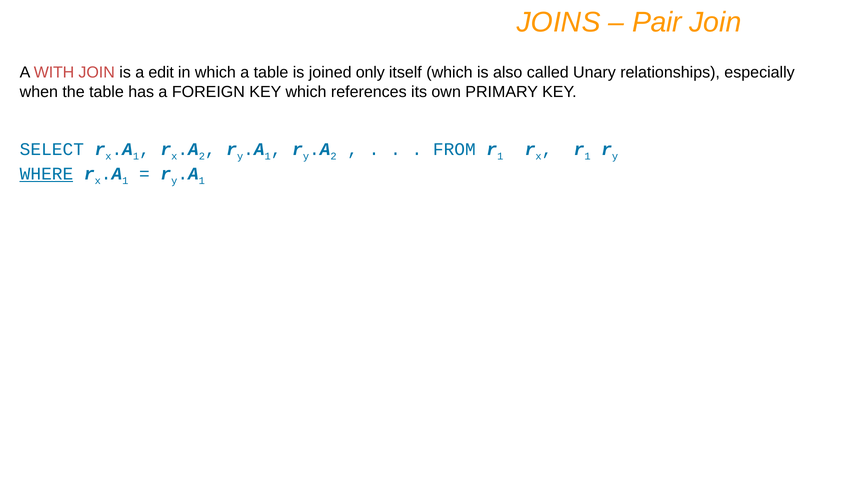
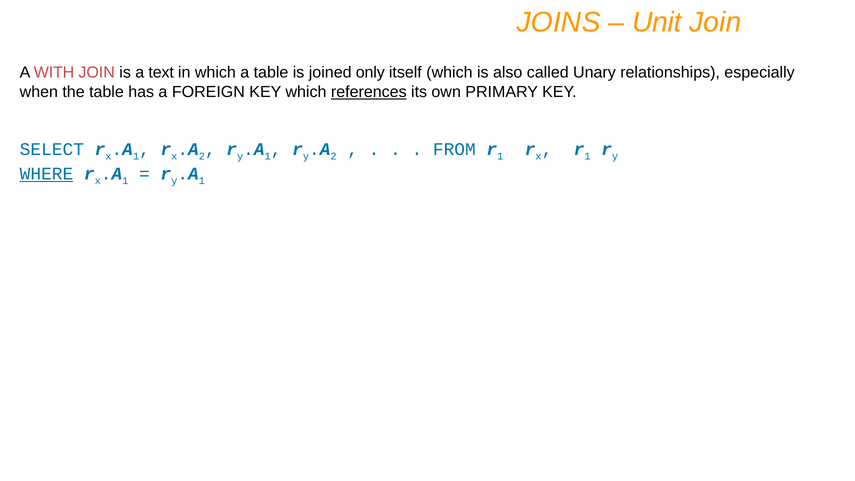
Pair: Pair -> Unit
edit: edit -> text
references underline: none -> present
